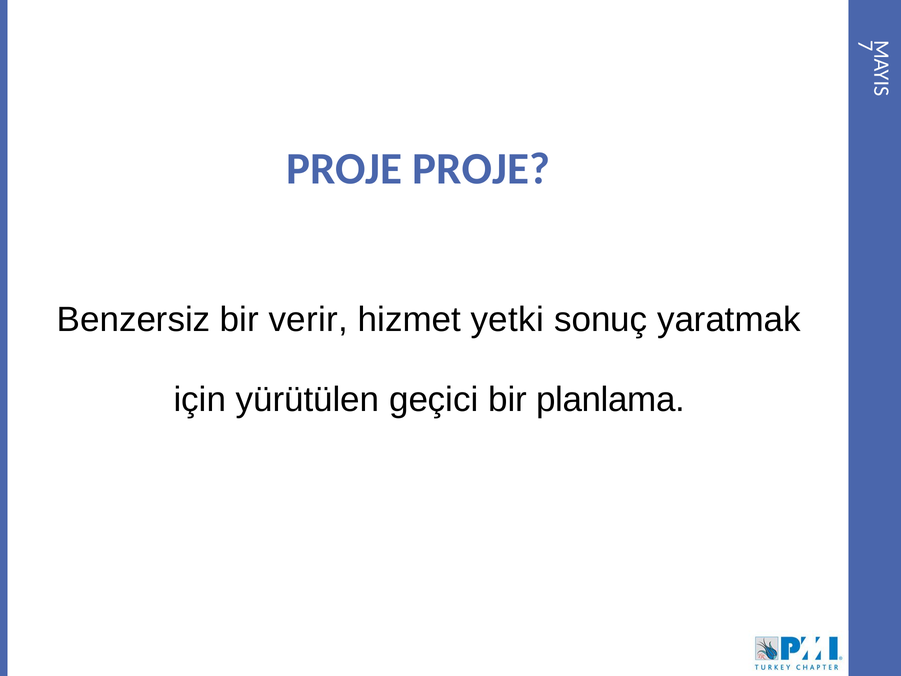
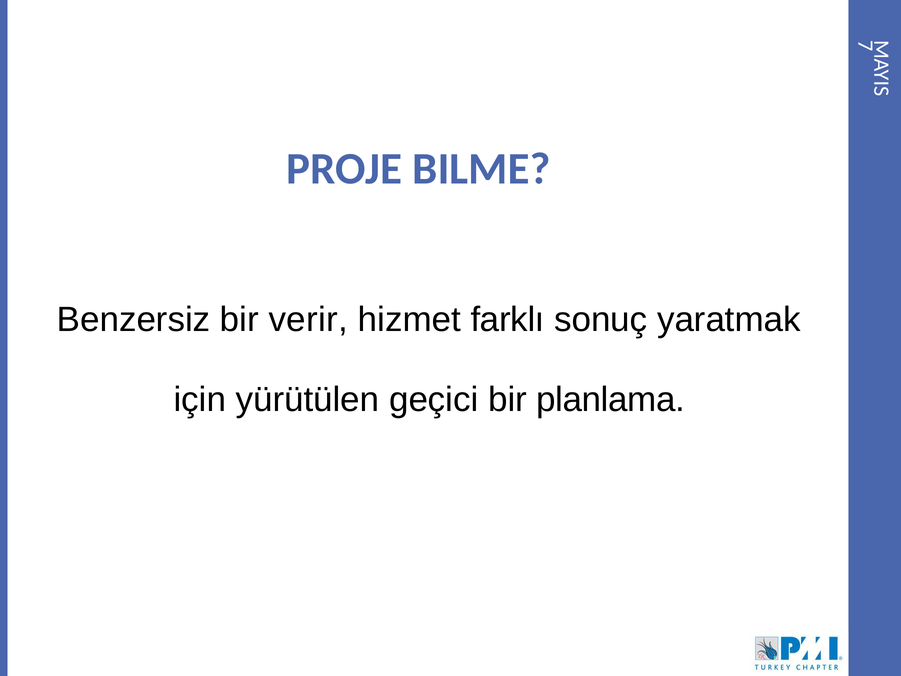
PROJE PROJE: PROJE -> BILME
yetki: yetki -> farklı
